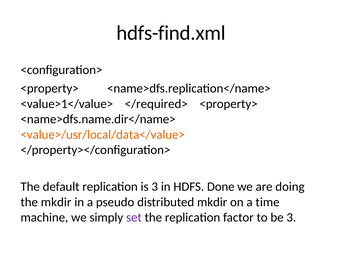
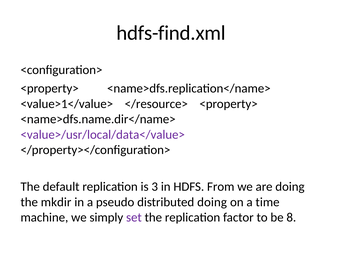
</required>: </required> -> </resource>
<value>/usr/local/data</value> colour: orange -> purple
Done: Done -> From
distributed mkdir: mkdir -> doing
be 3: 3 -> 8
